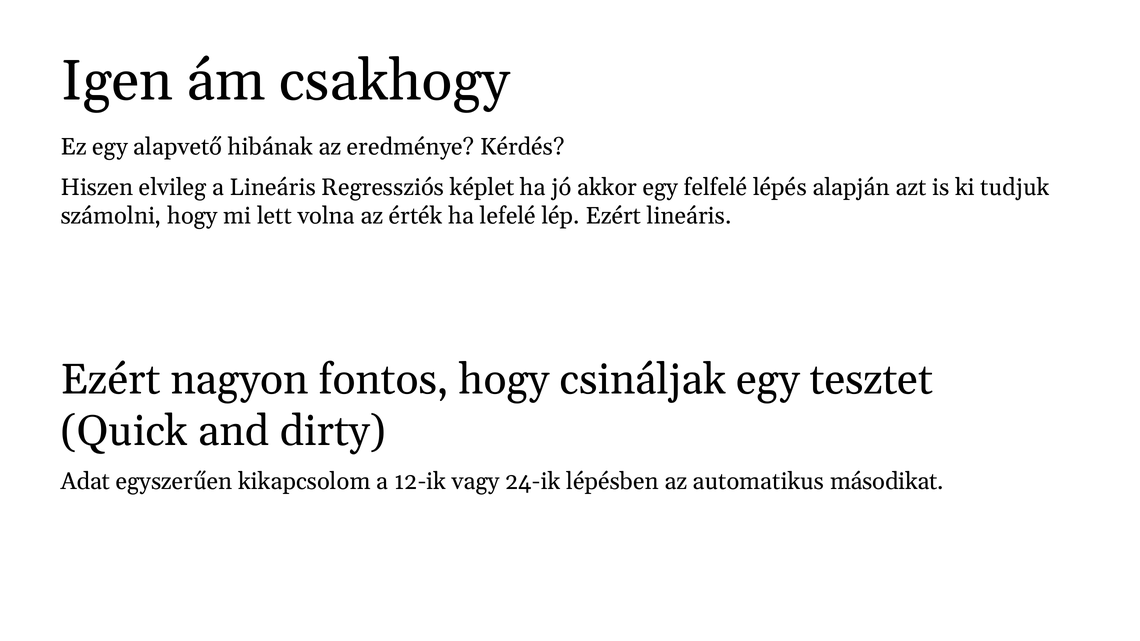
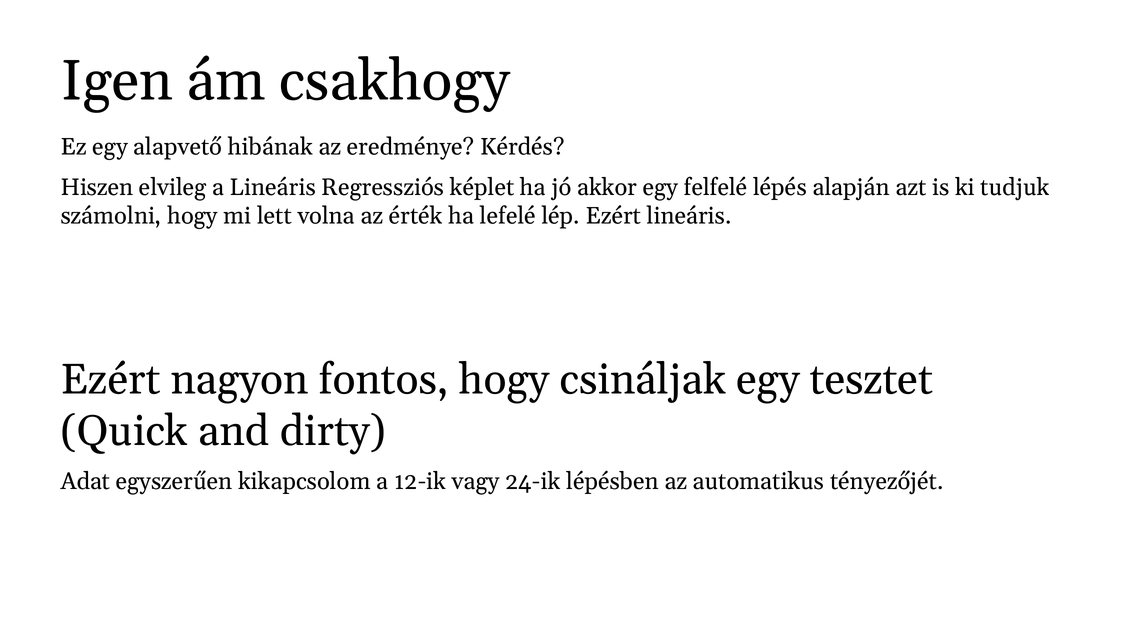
másodikat: másodikat -> tényezőjét
